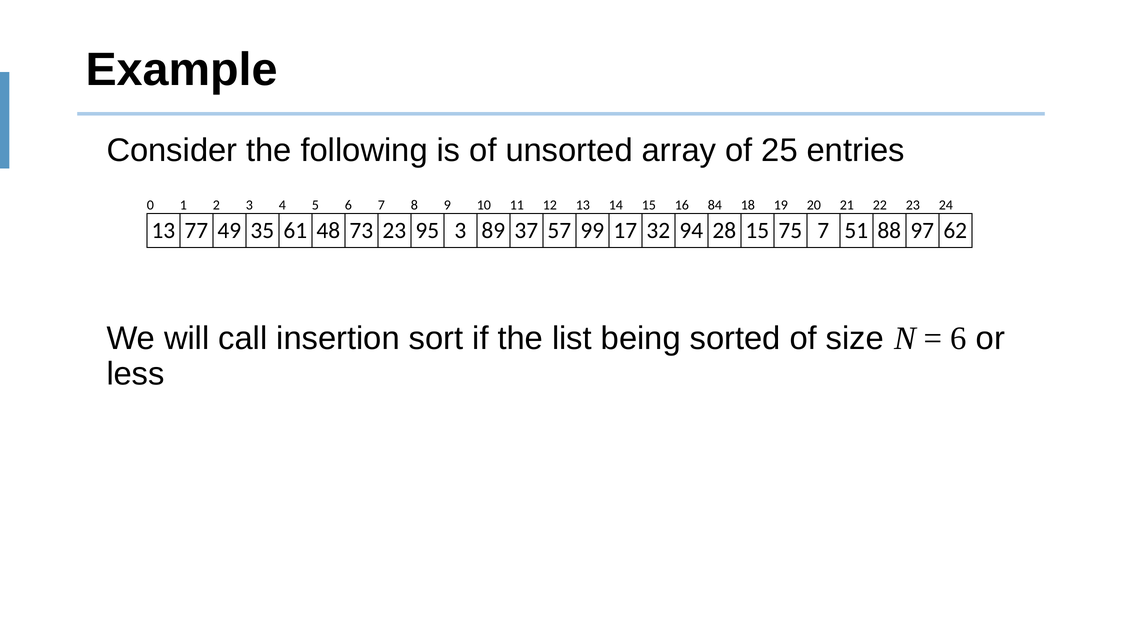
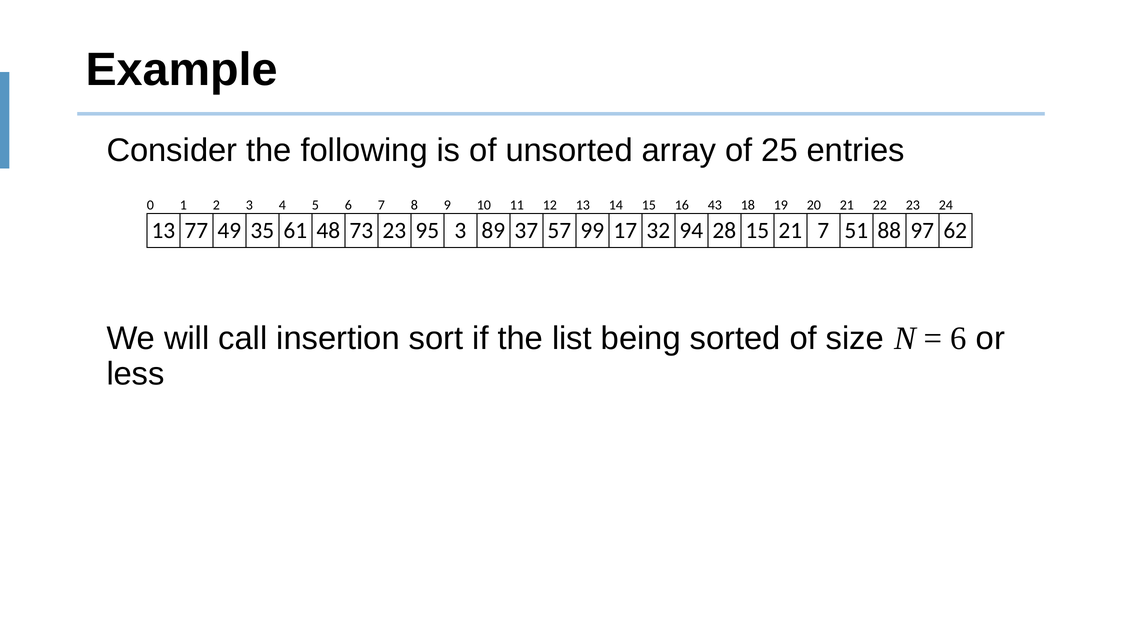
84: 84 -> 43
15 75: 75 -> 21
